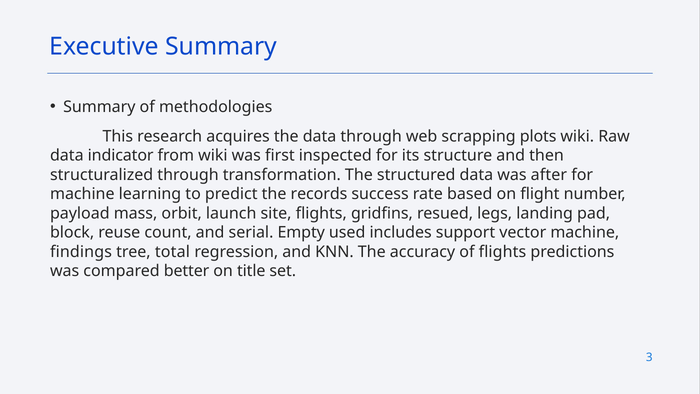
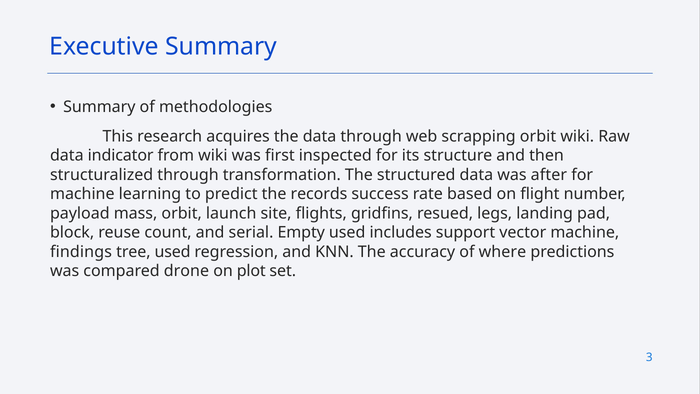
scrapping plots: plots -> orbit
tree total: total -> used
of flights: flights -> where
better: better -> drone
title: title -> plot
